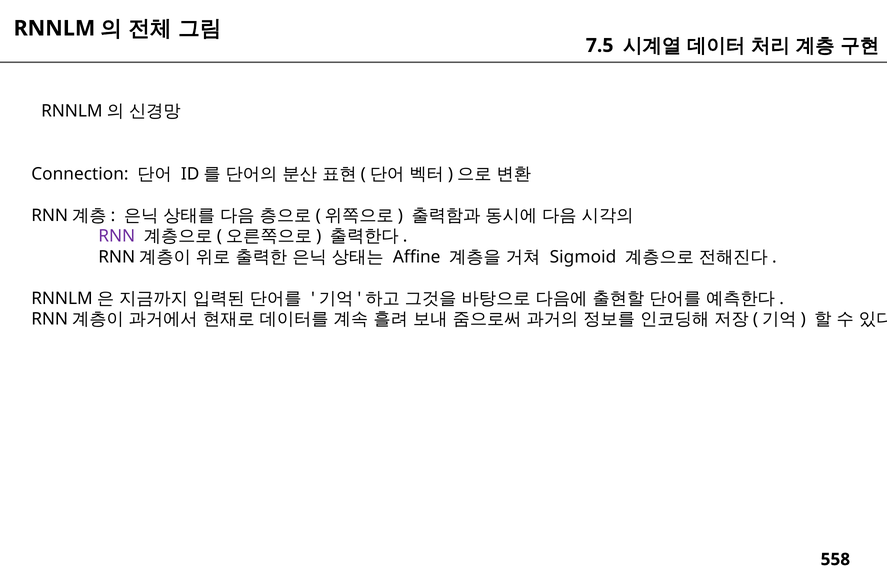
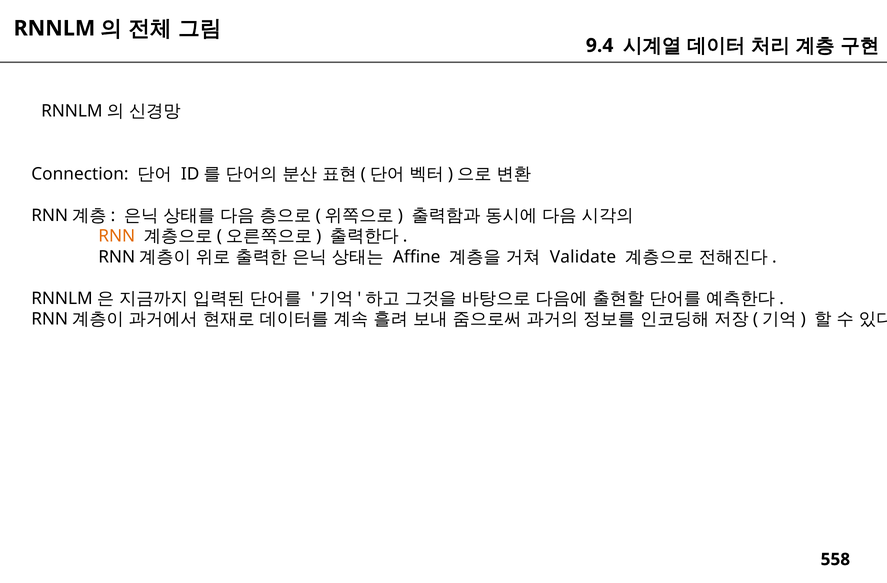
7.5: 7.5 -> 9.4
RNN colour: purple -> orange
Sigmoid: Sigmoid -> Validate
